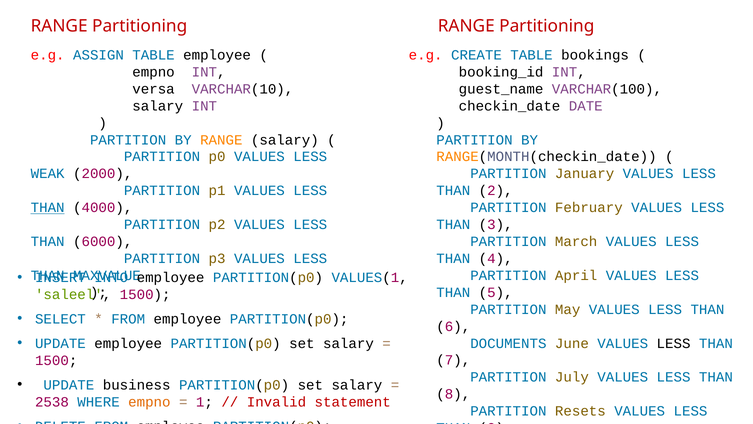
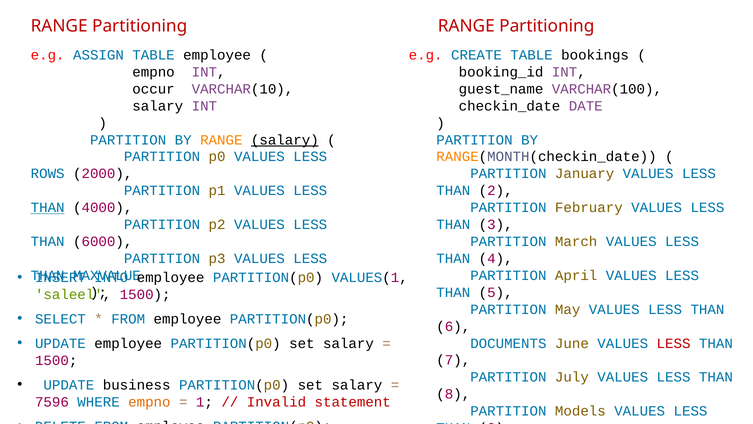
versa: versa -> occur
salary at (285, 140) underline: none -> present
WEAK: WEAK -> ROWS
LESS at (674, 343) colour: black -> red
2538: 2538 -> 7596
Resets: Resets -> Models
